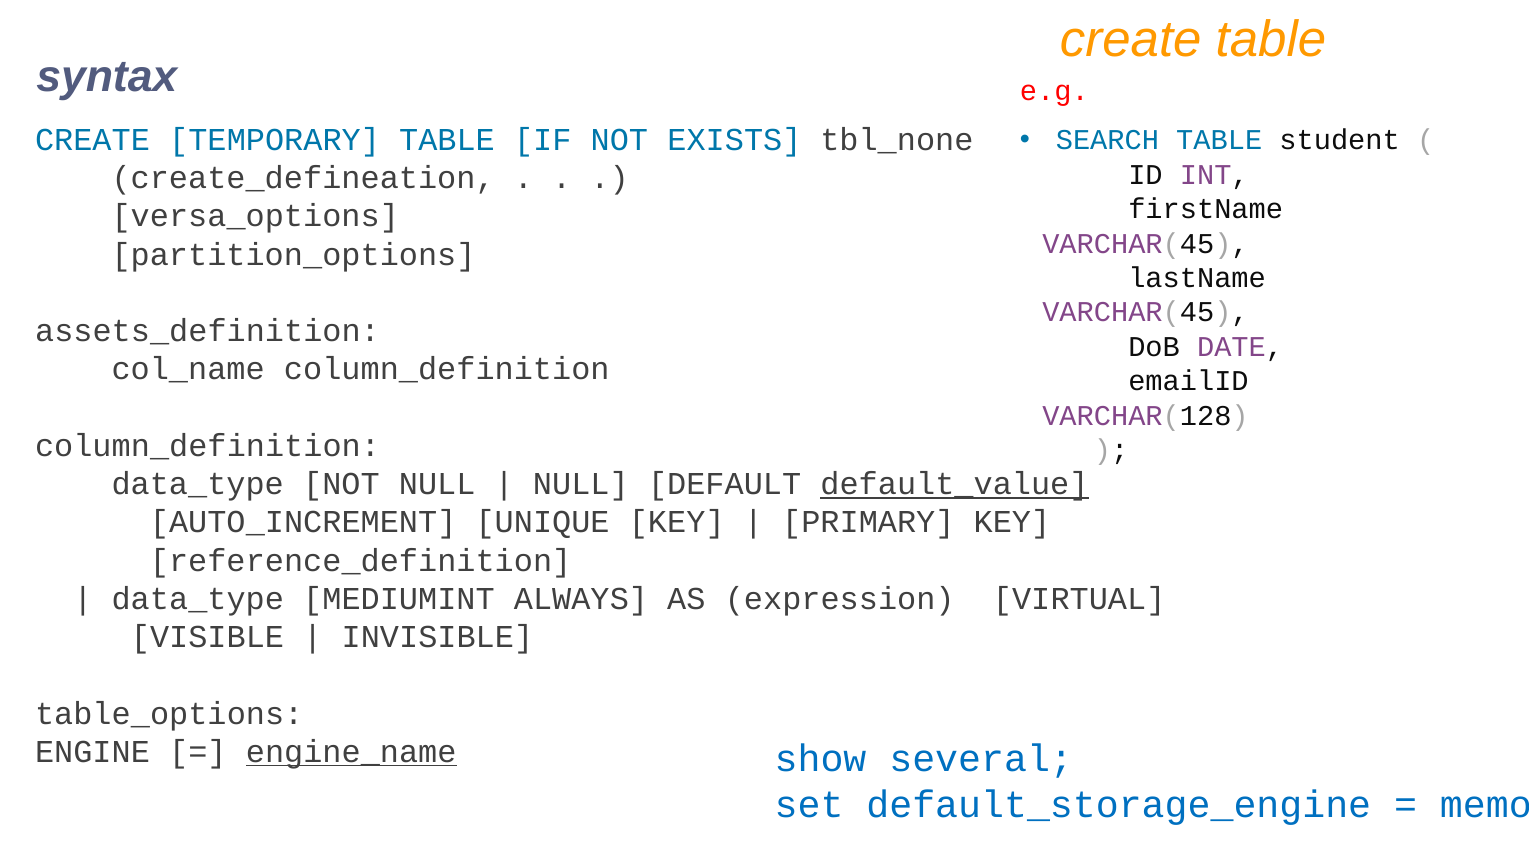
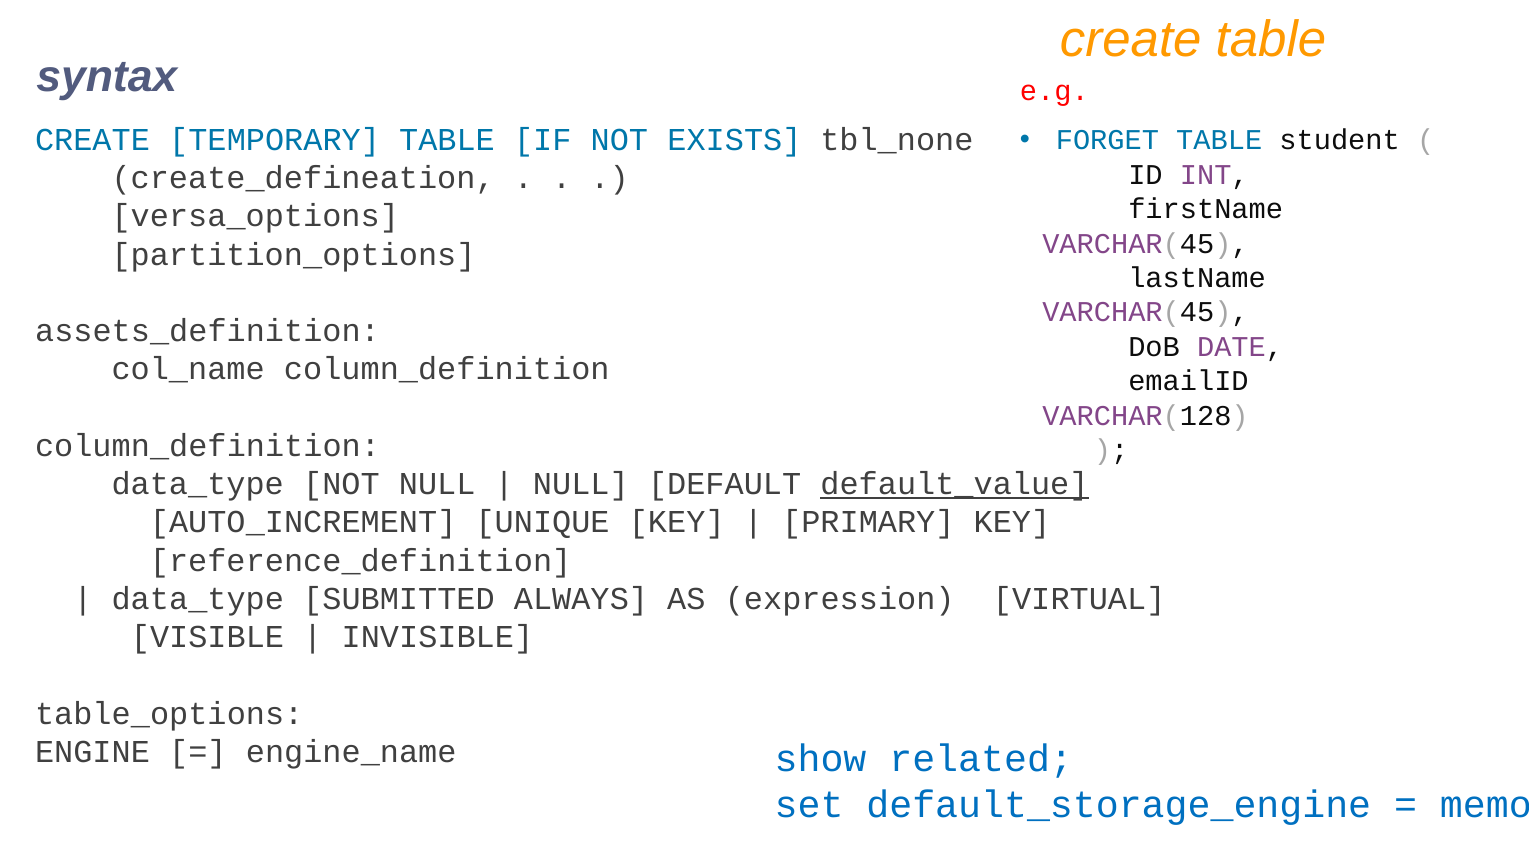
SEARCH: SEARCH -> FORGET
MEDIUMINT: MEDIUMINT -> SUBMITTED
engine_name underline: present -> none
several: several -> related
